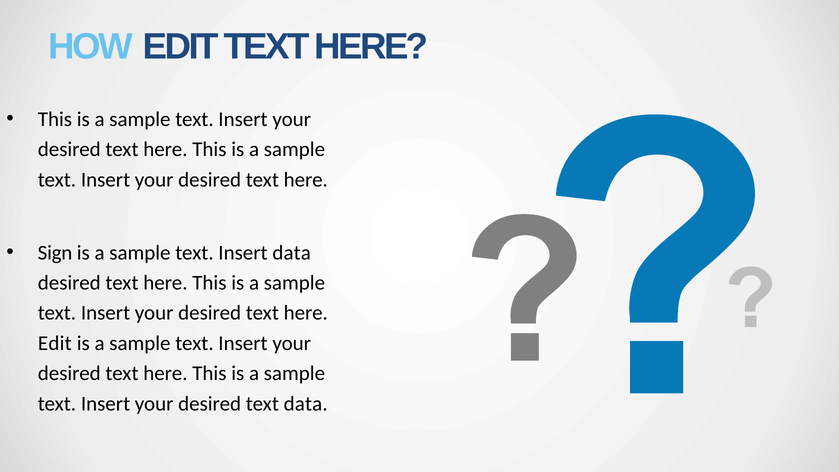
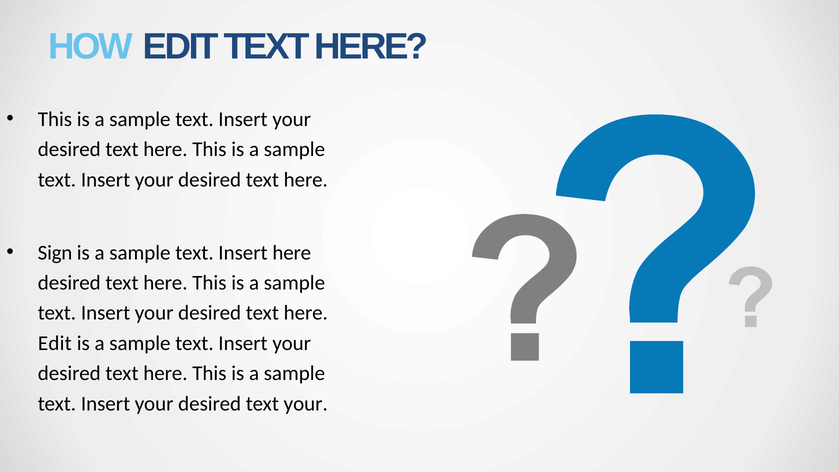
Insert data: data -> here
text data: data -> your
